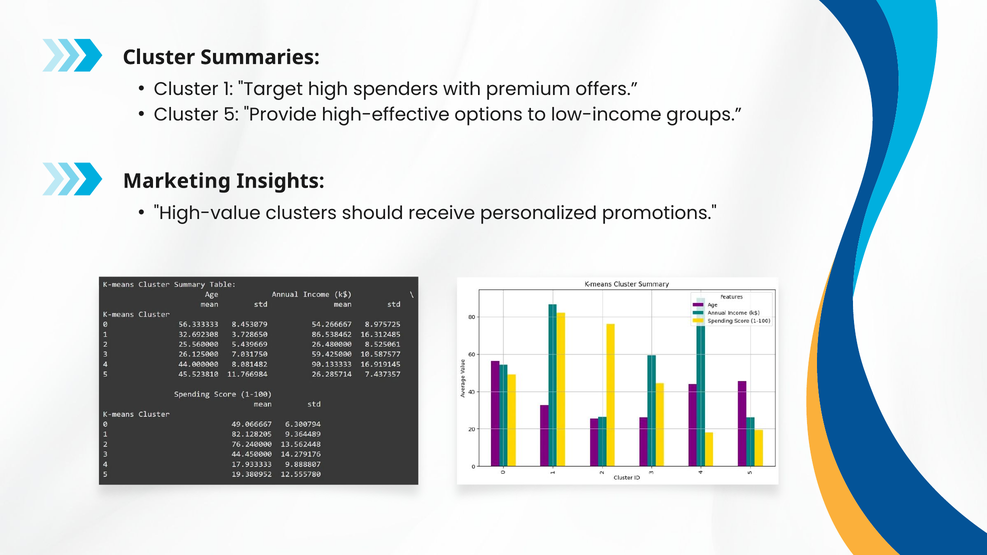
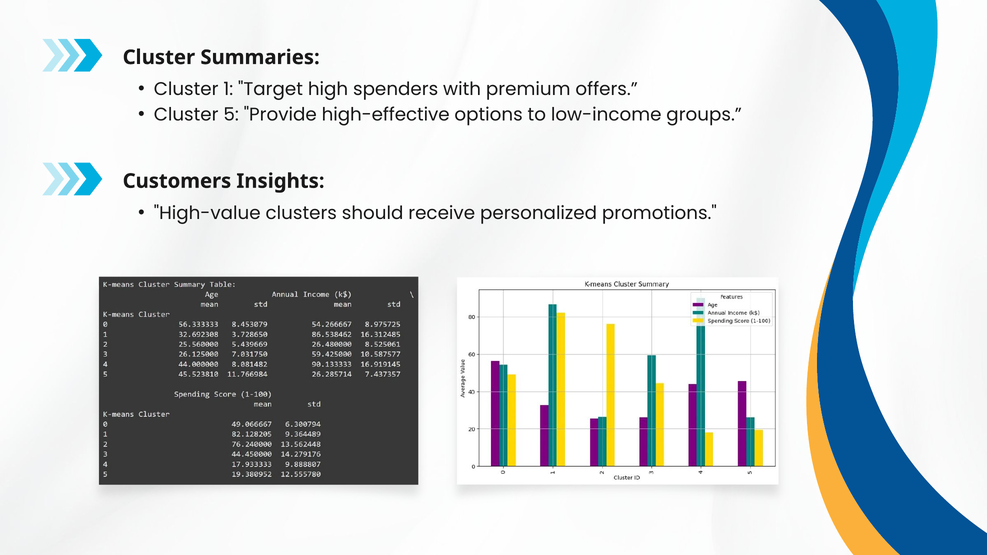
Marketing: Marketing -> Customers
